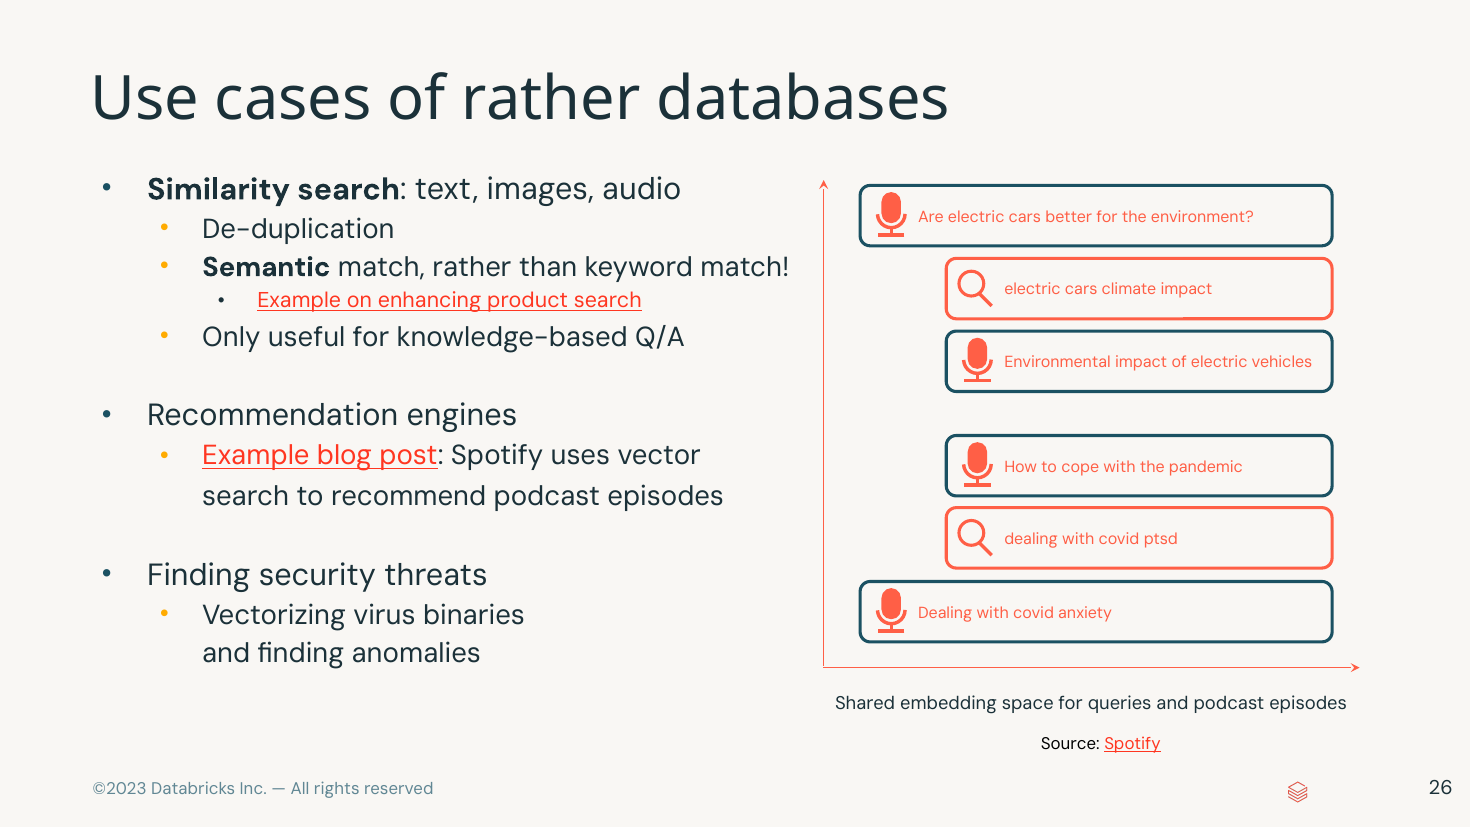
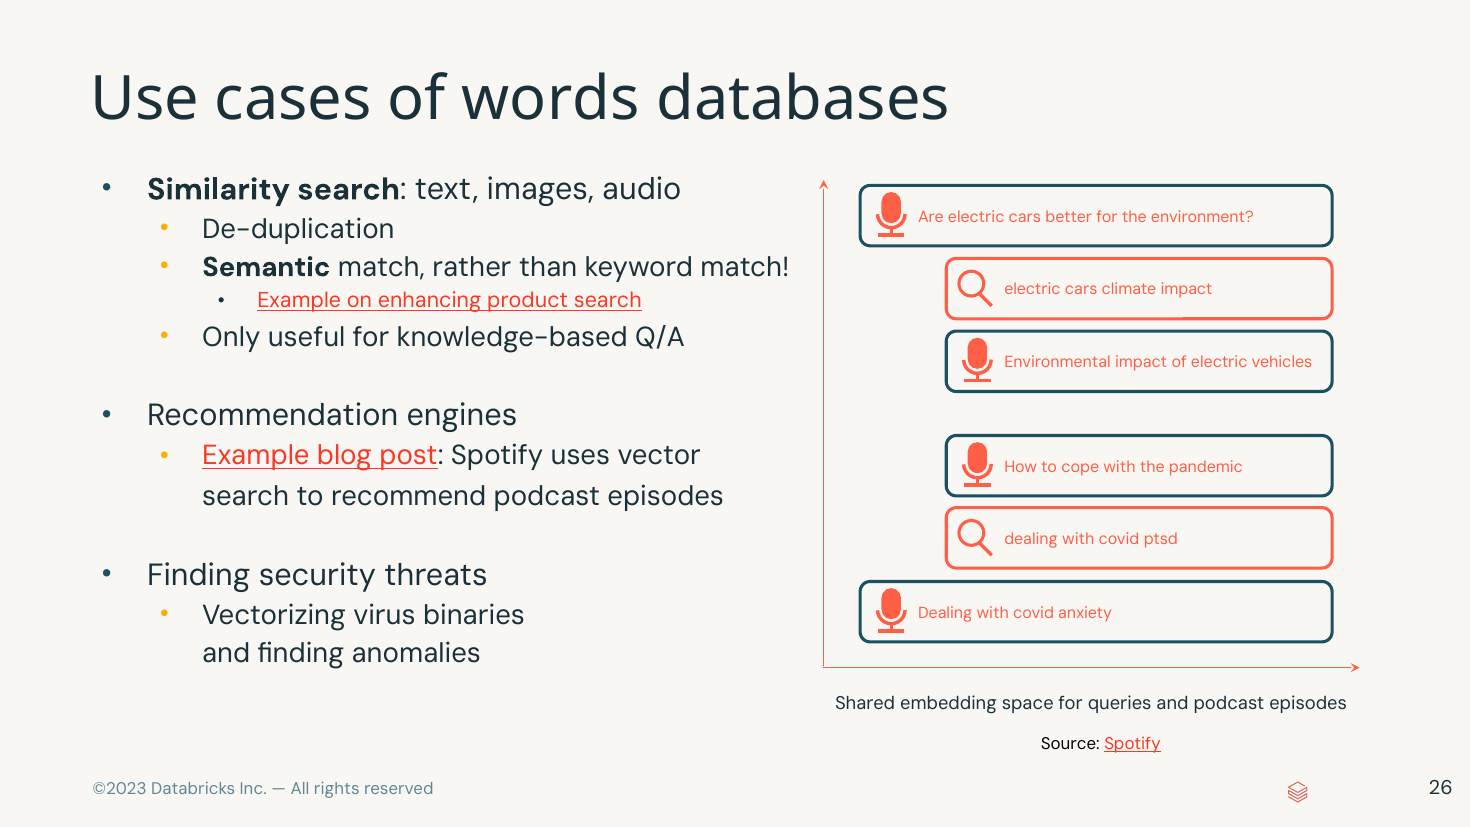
of rather: rather -> words
